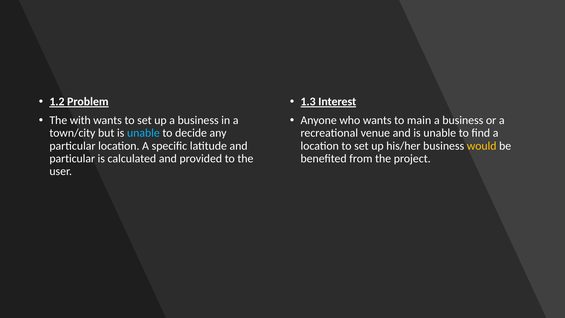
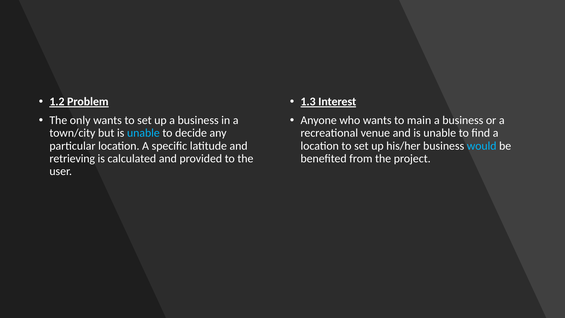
with: with -> only
would colour: yellow -> light blue
particular at (72, 158): particular -> retrieving
